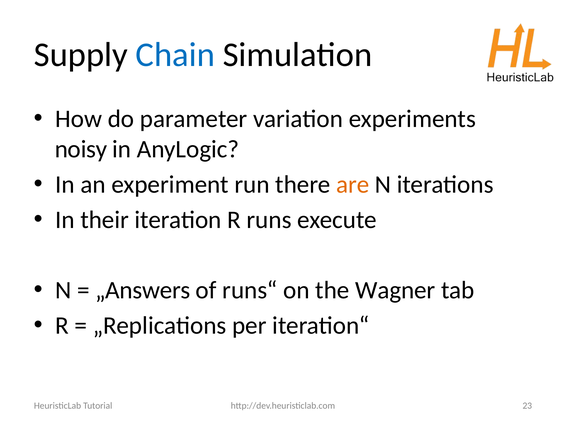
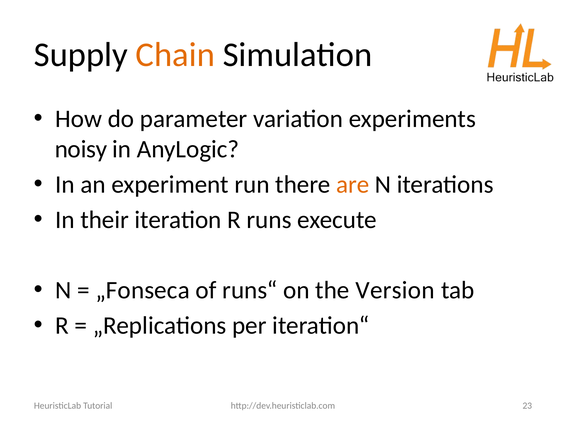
Chain colour: blue -> orange
„Answers: „Answers -> „Fonseca
Wagner: Wagner -> Version
